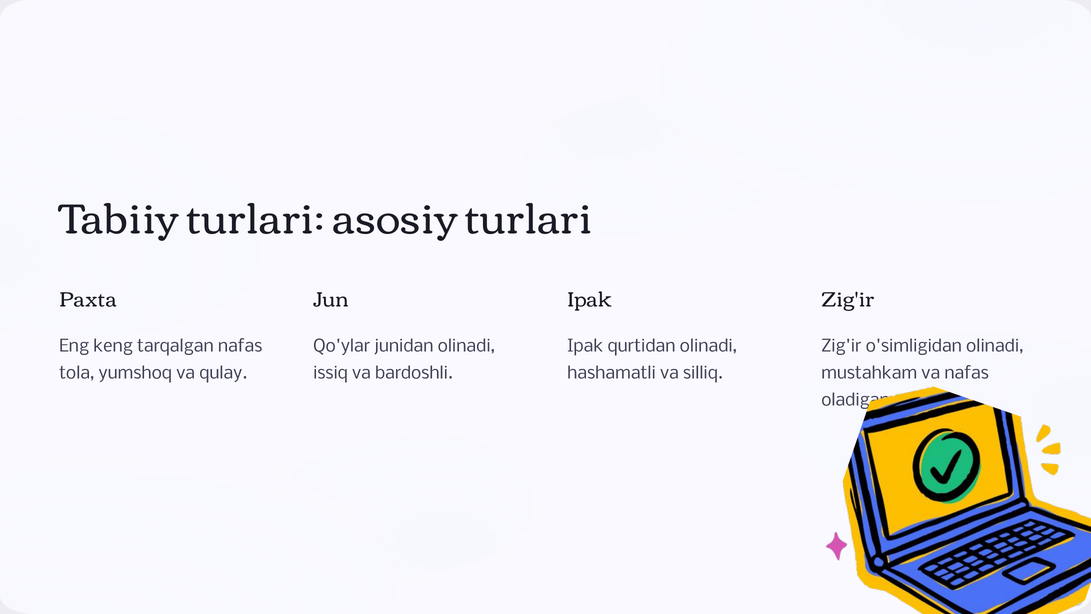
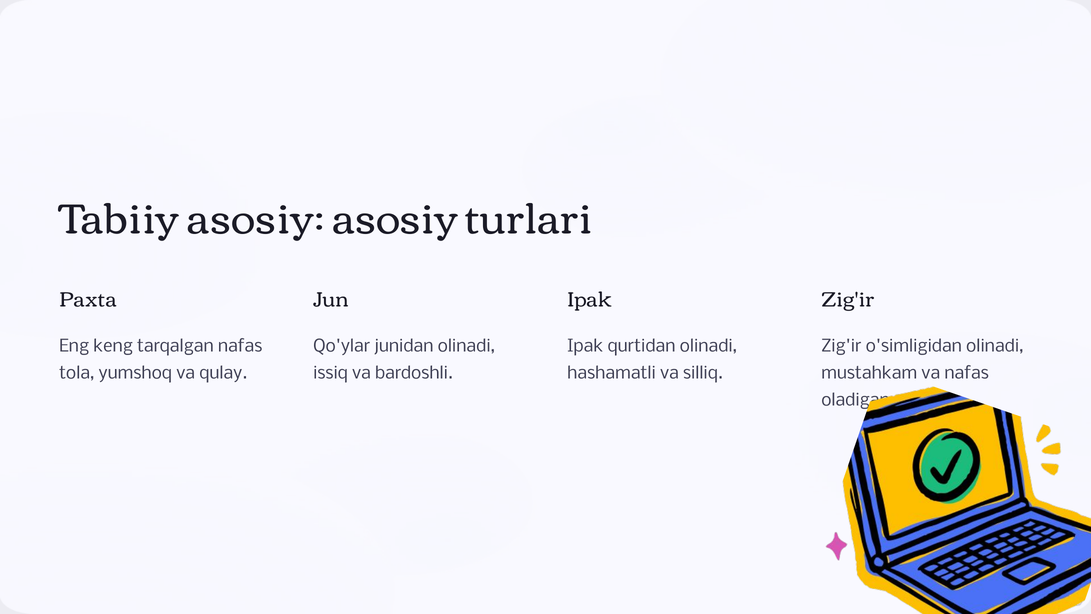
Tabiiy turlari: turlari -> asosiy
